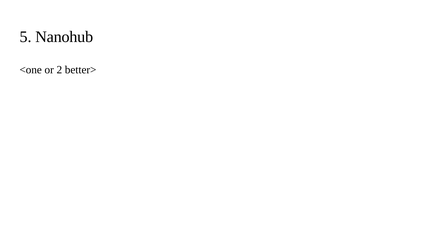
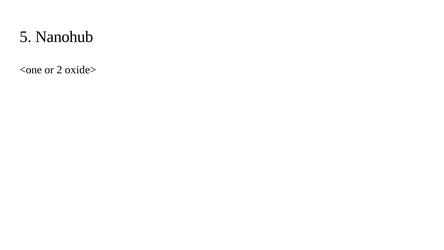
better>: better> -> oxide>
